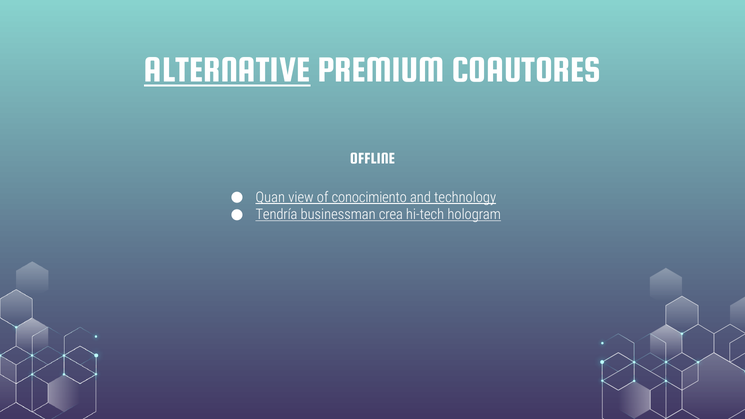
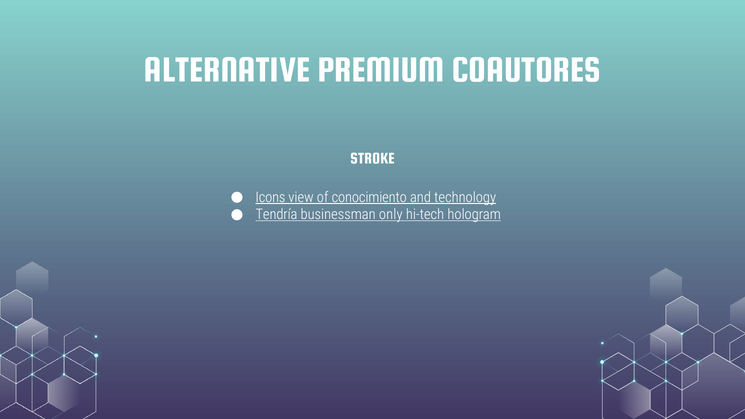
ALTERNATIVE underline: present -> none
OFFLINE: OFFLINE -> STROKE
Quan: Quan -> Icons
crea: crea -> only
